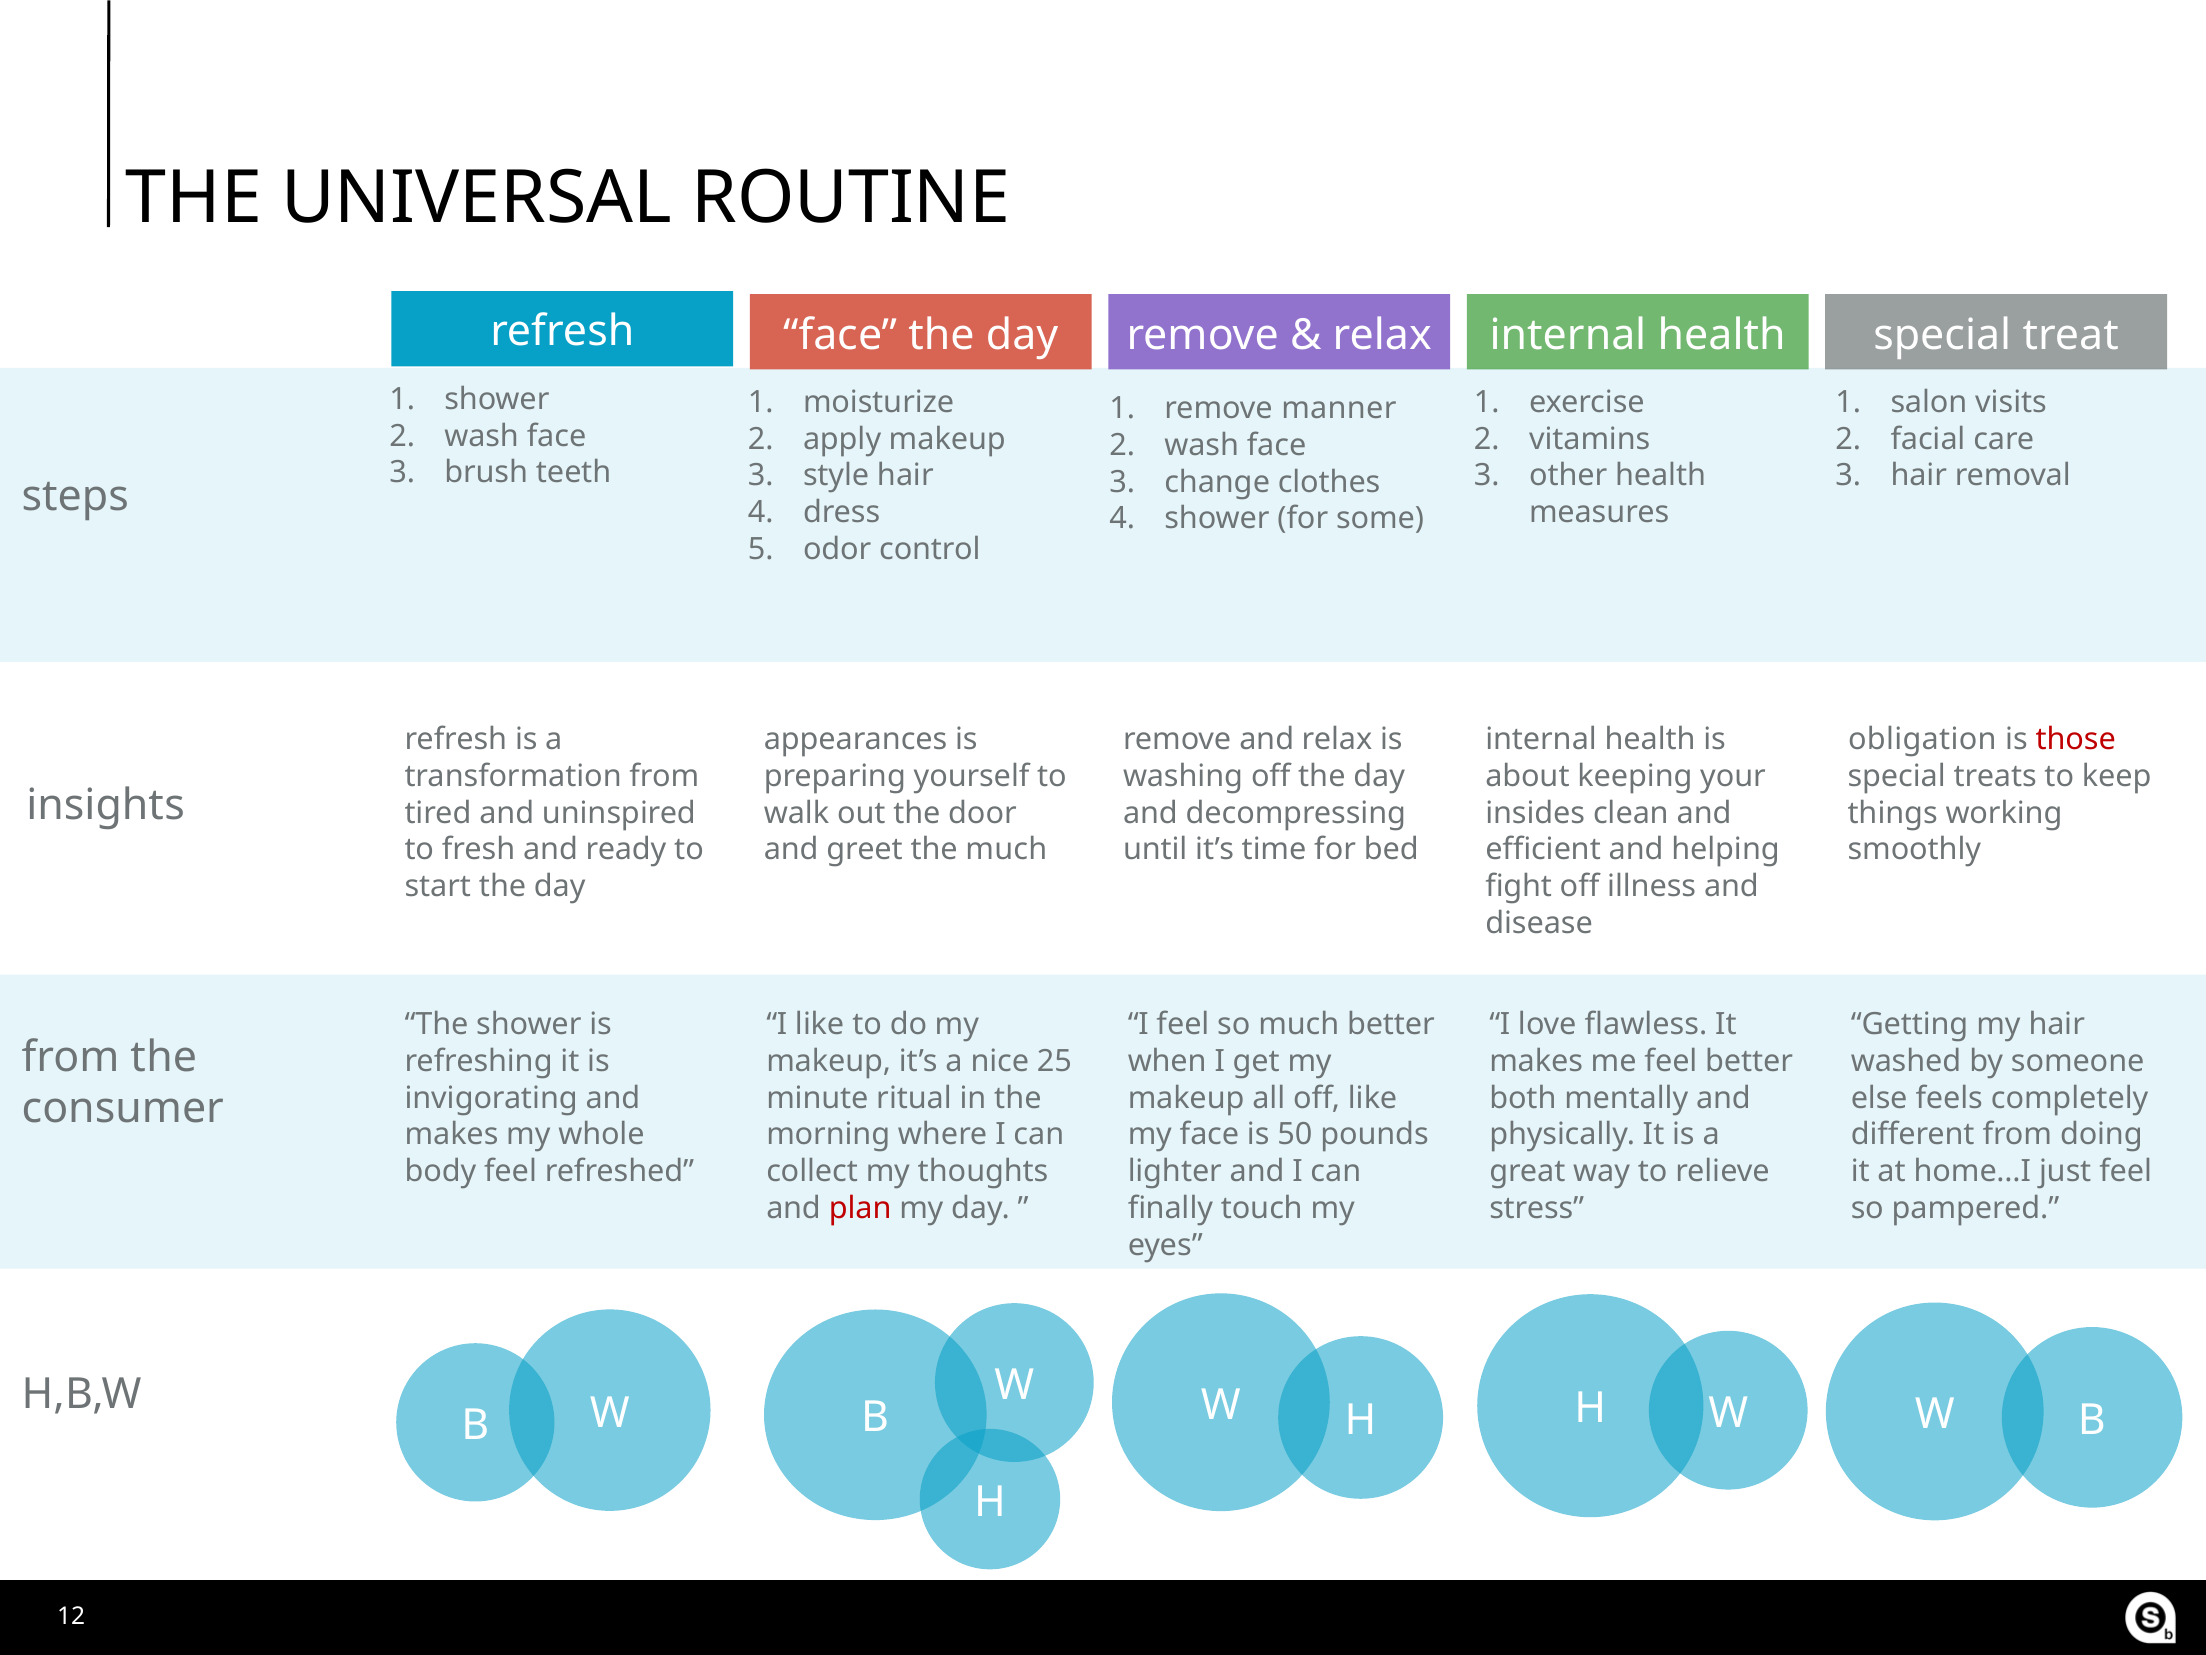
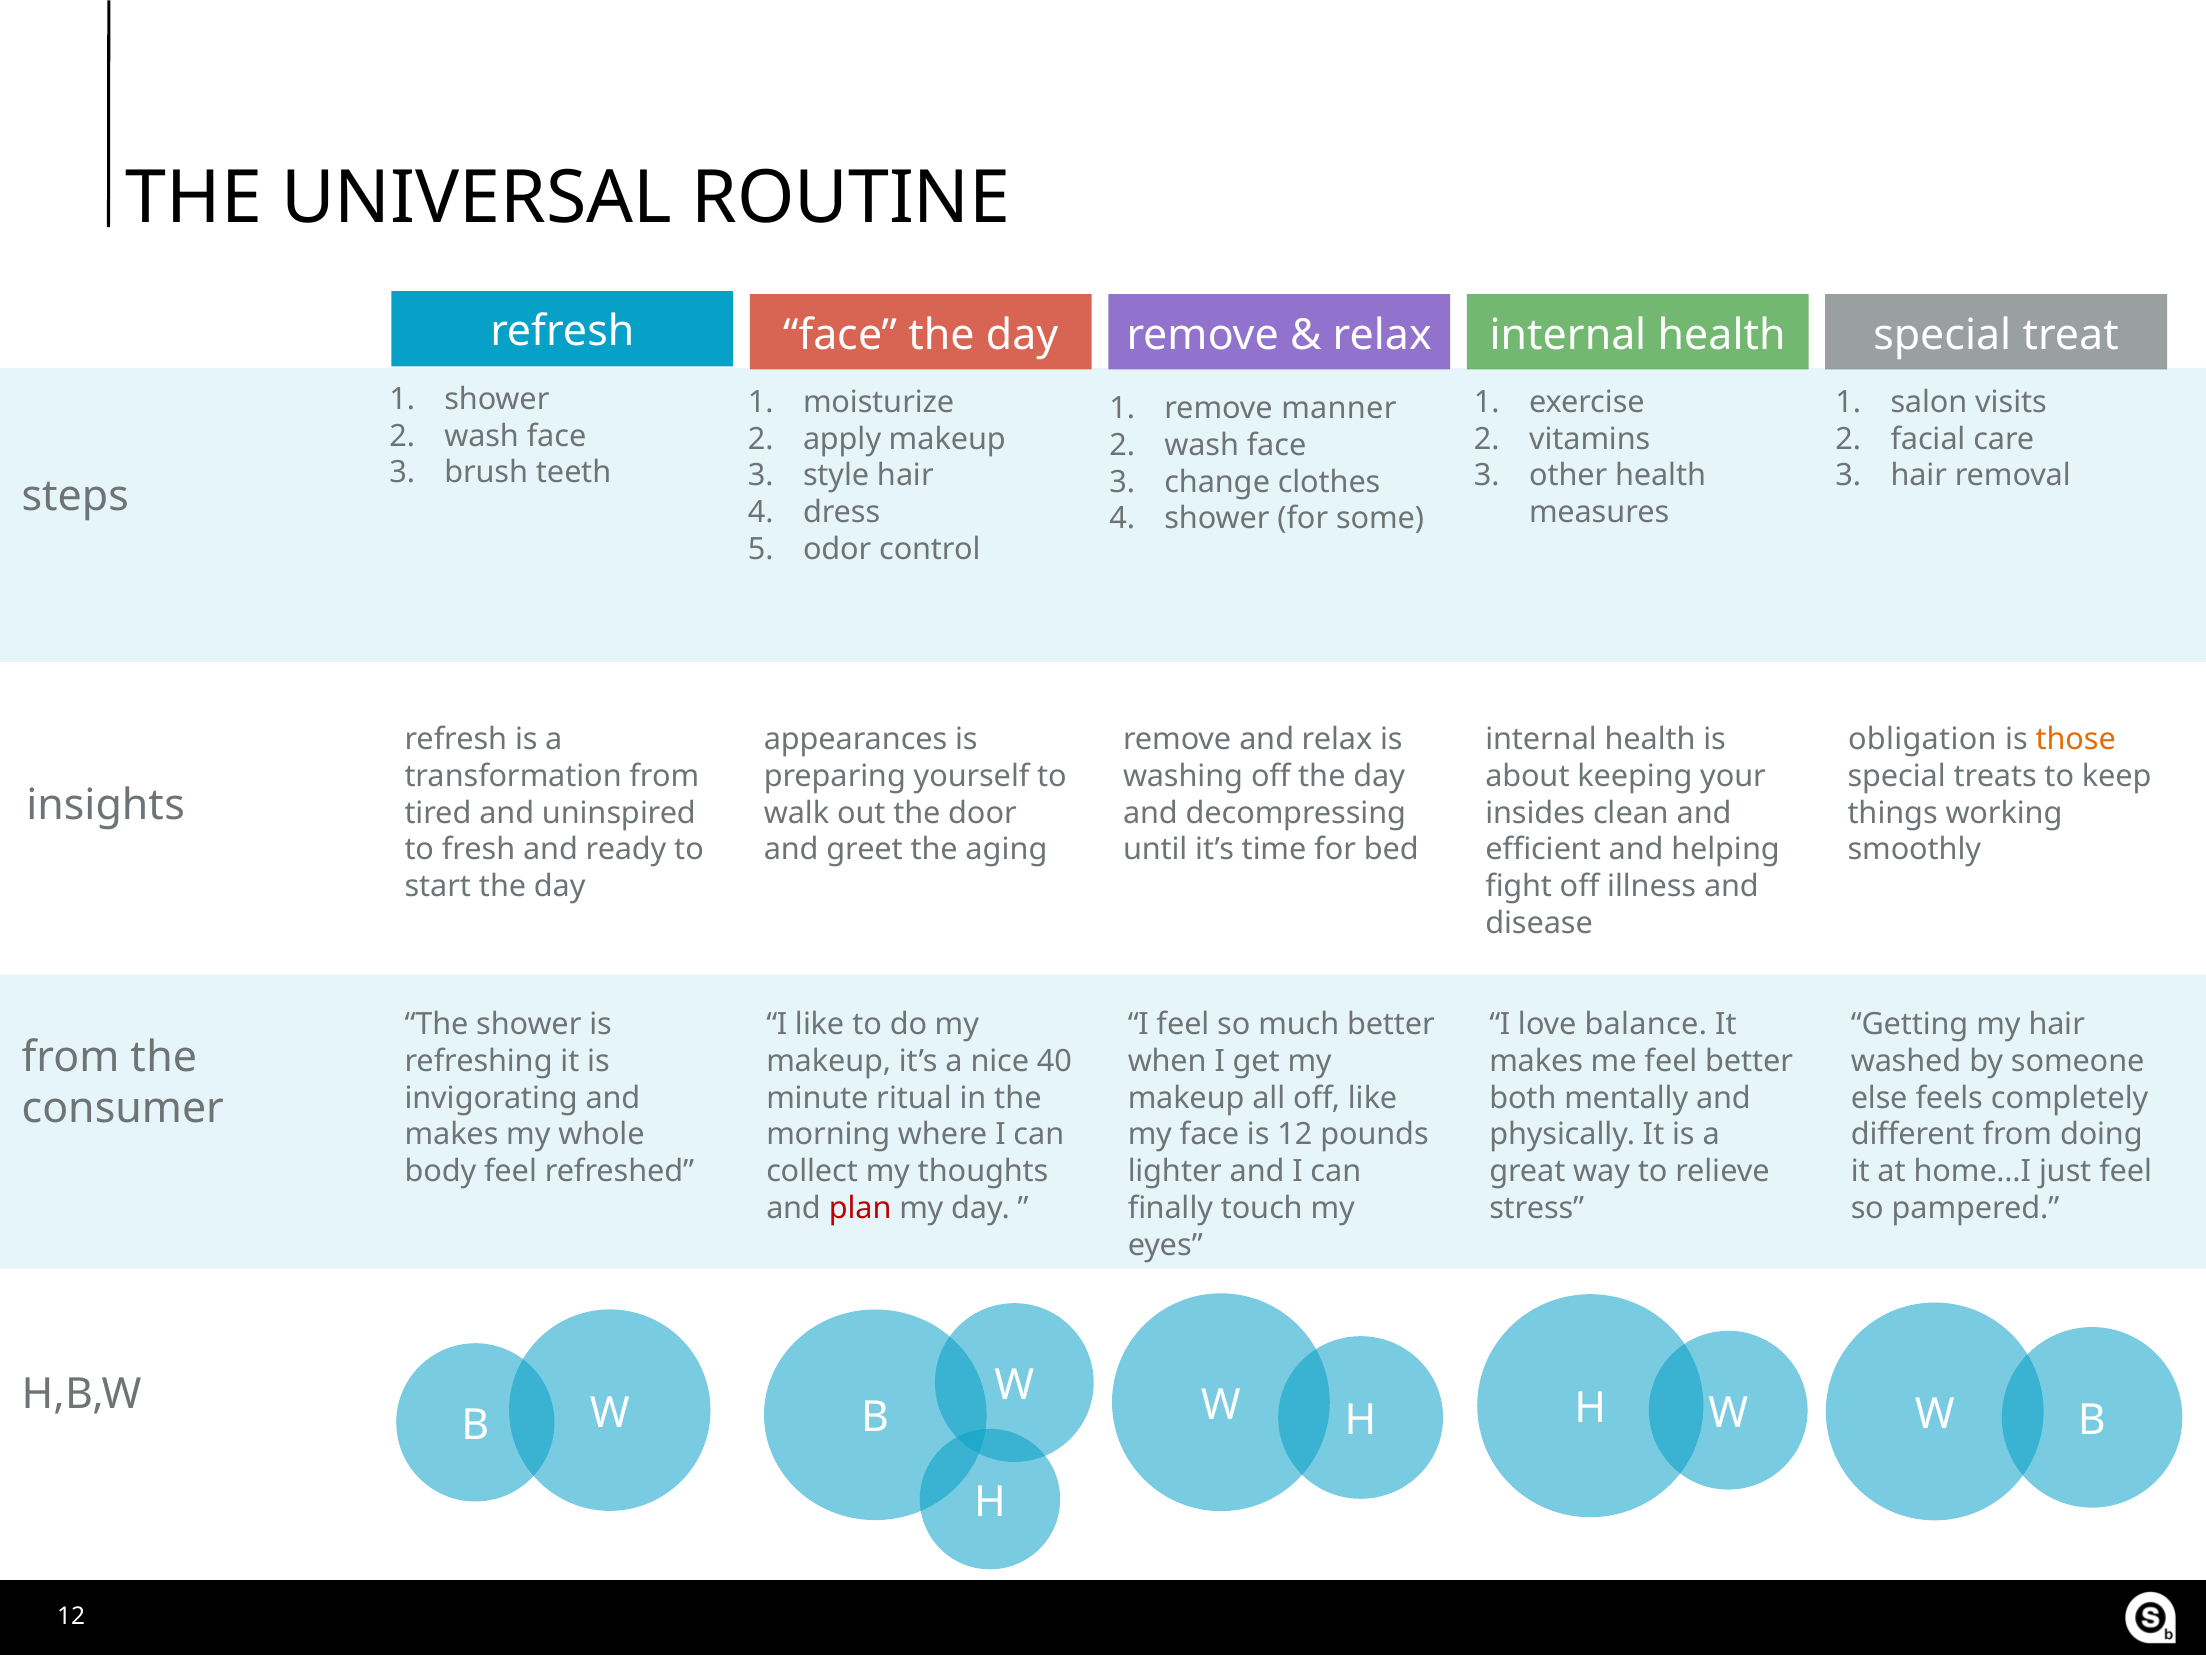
those colour: red -> orange
the much: much -> aging
flawless: flawless -> balance
25: 25 -> 40
is 50: 50 -> 12
